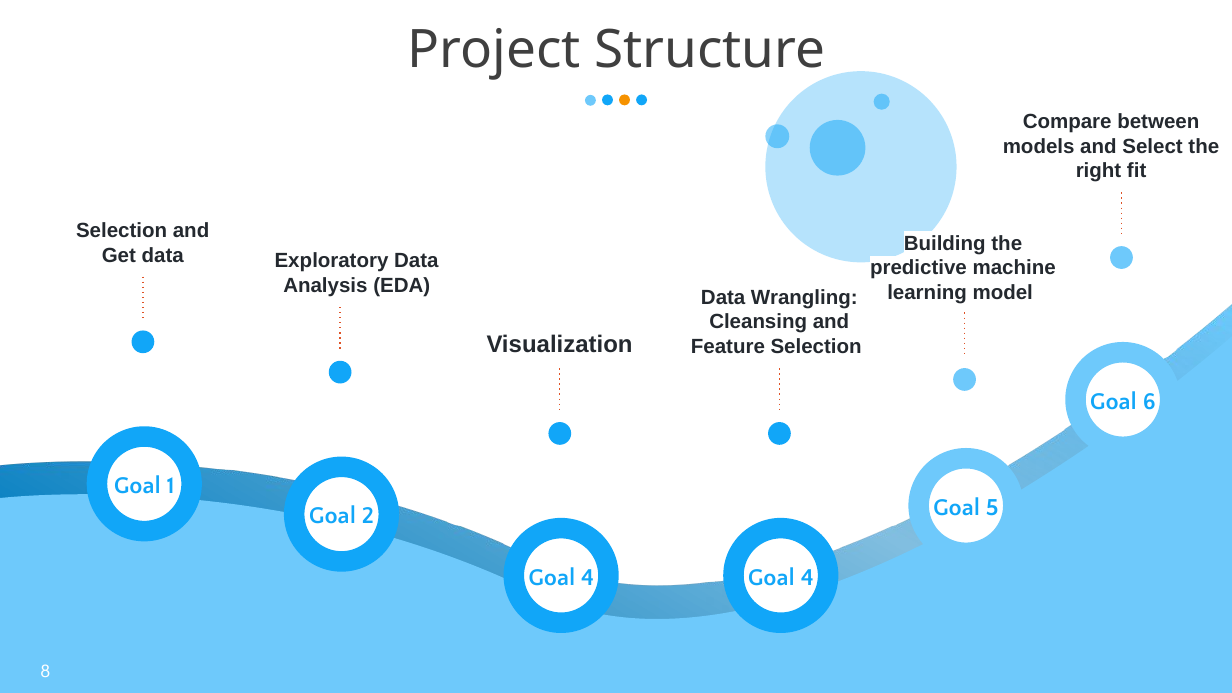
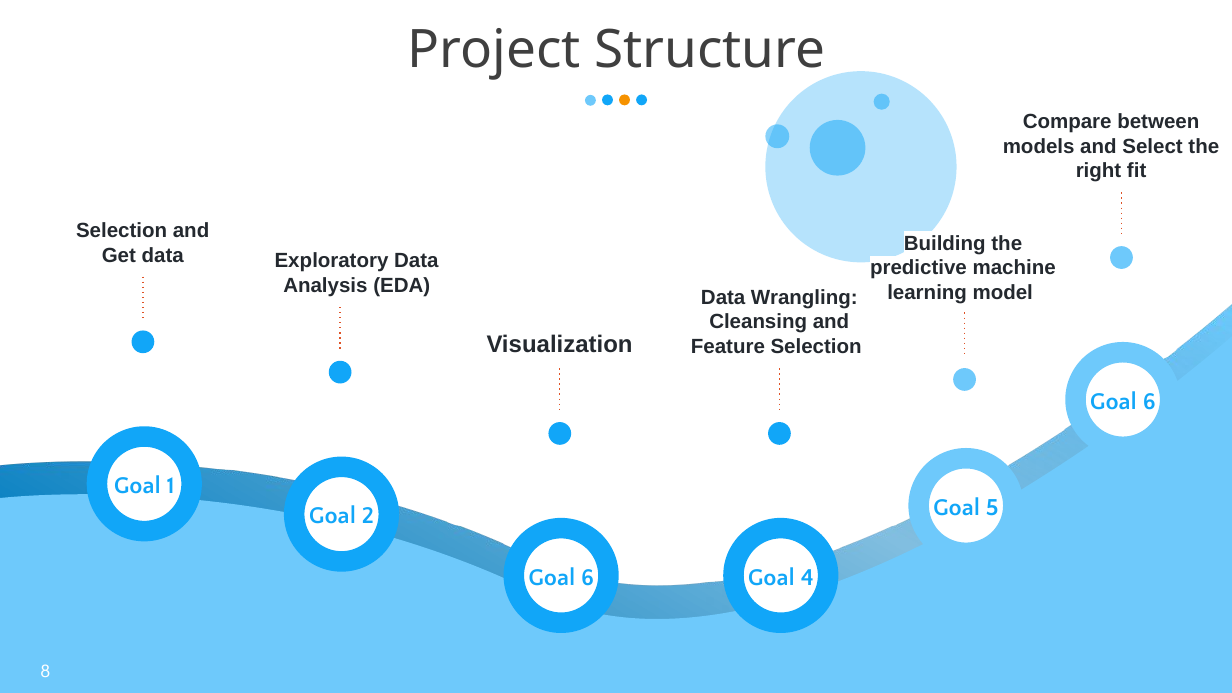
4 at (588, 577): 4 -> 6
